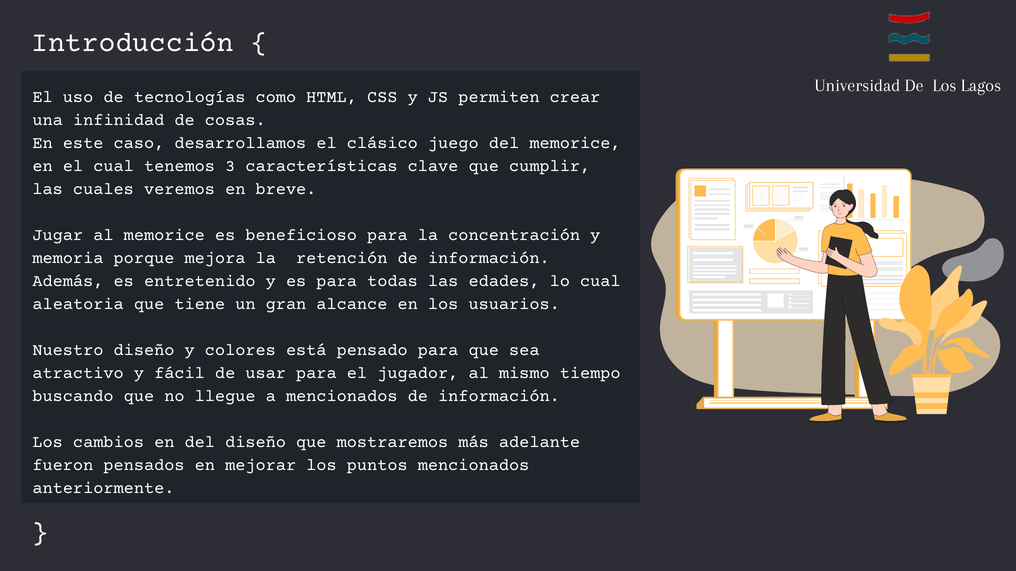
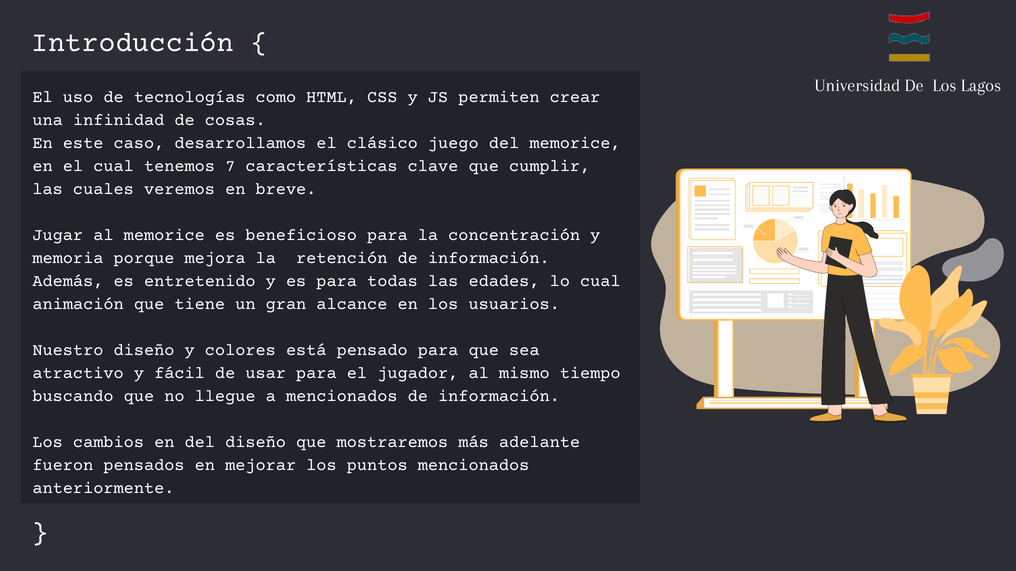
3: 3 -> 7
aleatoria: aleatoria -> animación
